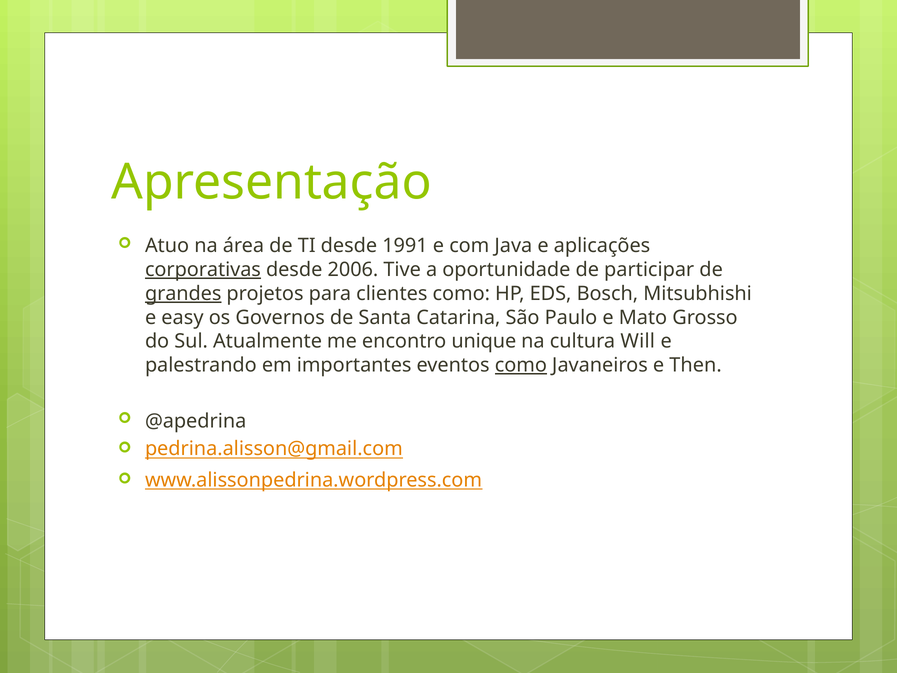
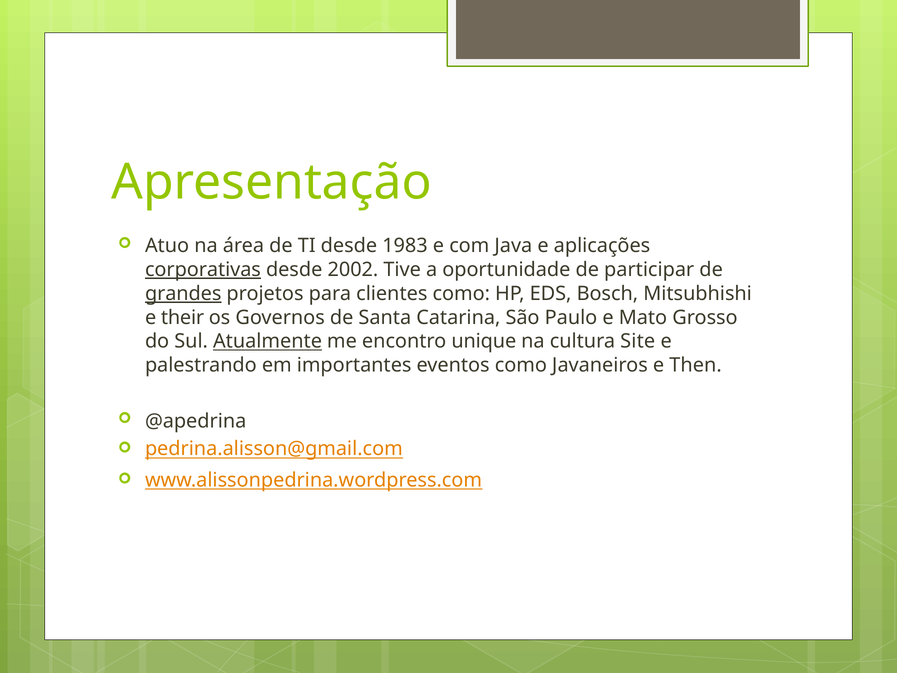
1991: 1991 -> 1983
2006: 2006 -> 2002
easy: easy -> their
Atualmente underline: none -> present
Will: Will -> Site
como at (521, 365) underline: present -> none
